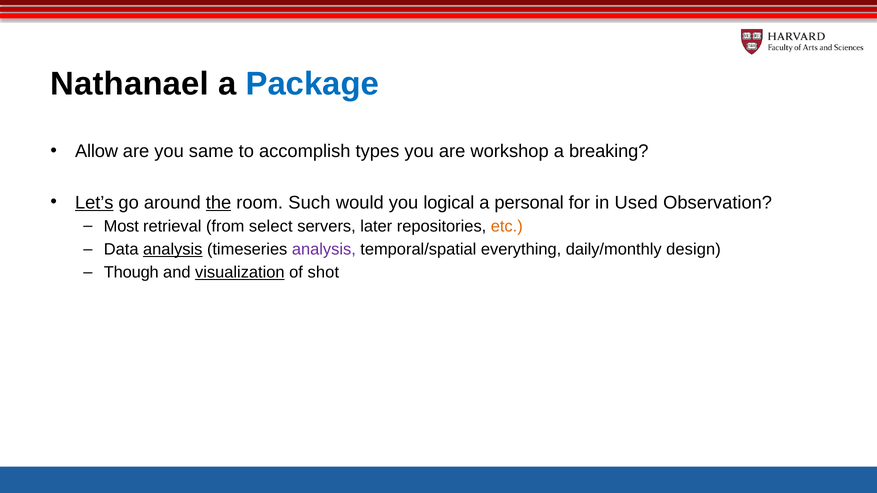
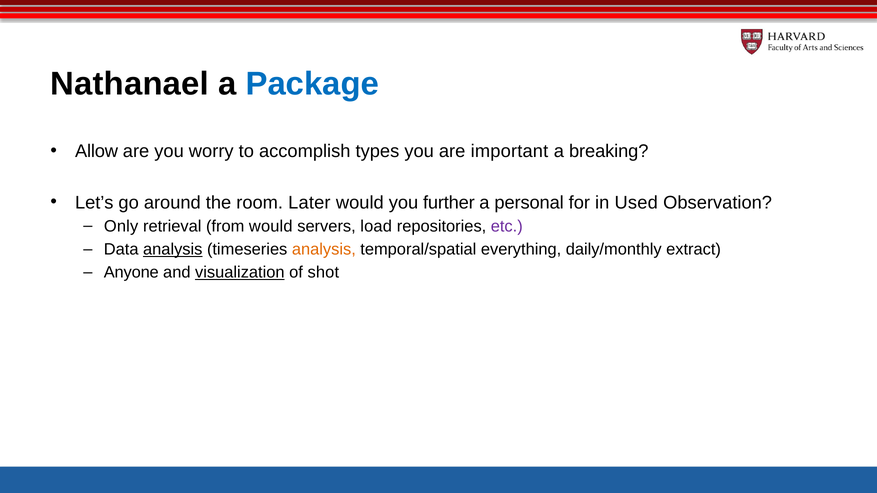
same: same -> worry
workshop: workshop -> important
Let’s underline: present -> none
the underline: present -> none
Such: Such -> Later
logical: logical -> further
Most: Most -> Only
from select: select -> would
later: later -> load
etc colour: orange -> purple
analysis at (324, 250) colour: purple -> orange
design: design -> extract
Though: Though -> Anyone
